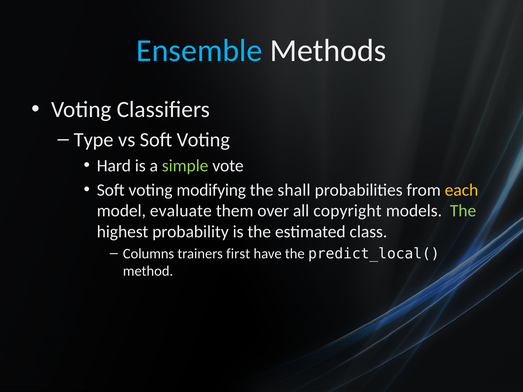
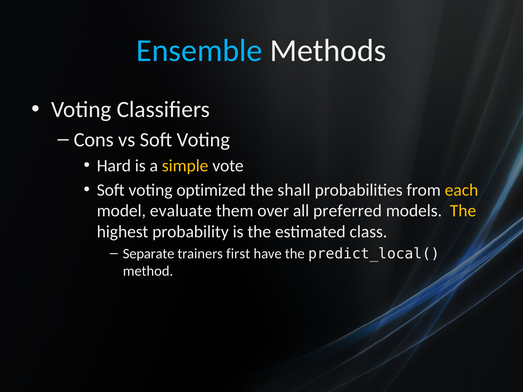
Type: Type -> Cons
simple colour: light green -> yellow
modifying: modifying -> optimized
copyright: copyright -> preferred
The at (463, 211) colour: light green -> yellow
Columns: Columns -> Separate
